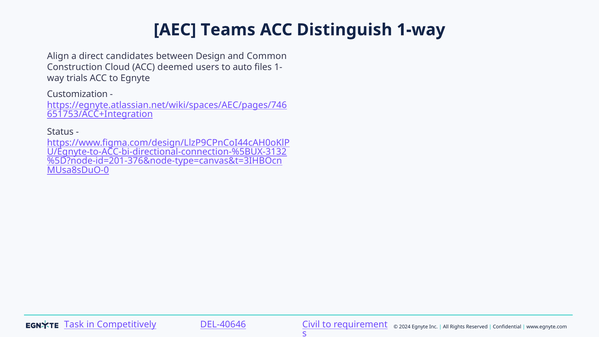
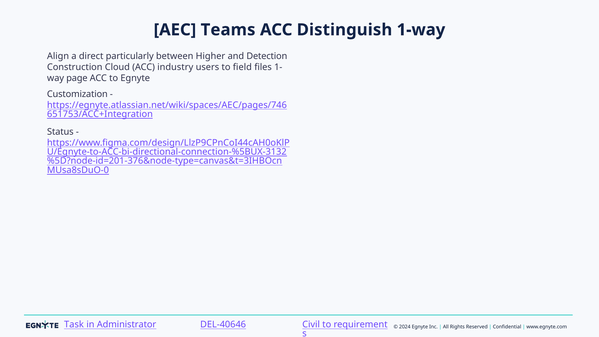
candidates: candidates -> particularly
Design: Design -> Higher
Common: Common -> Detection
deemed: deemed -> industry
auto: auto -> field
trials: trials -> page
Competitively: Competitively -> Administrator
